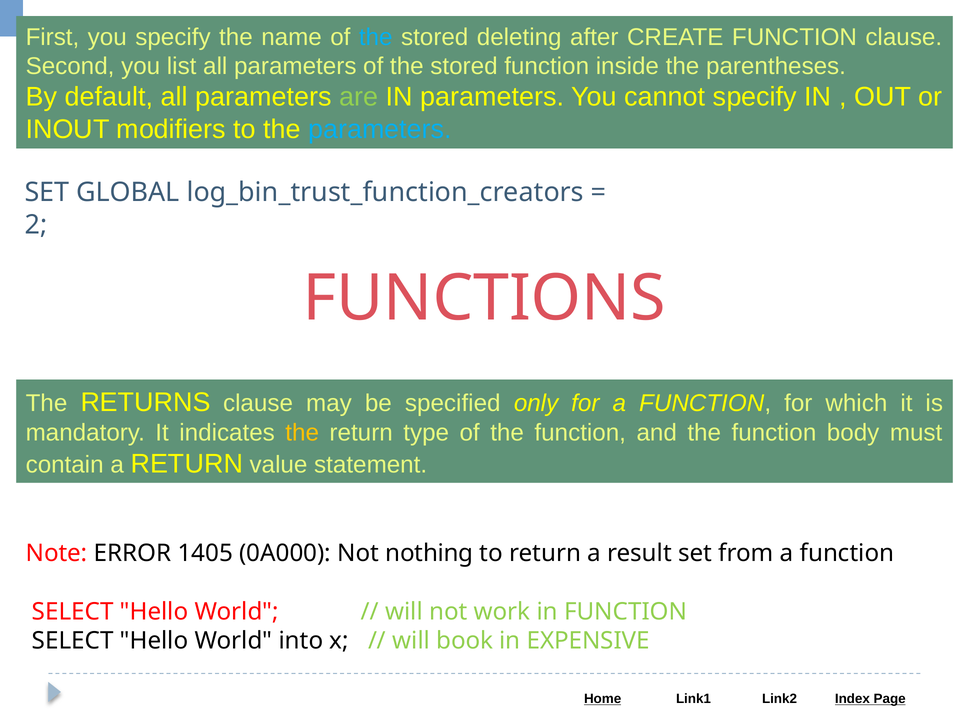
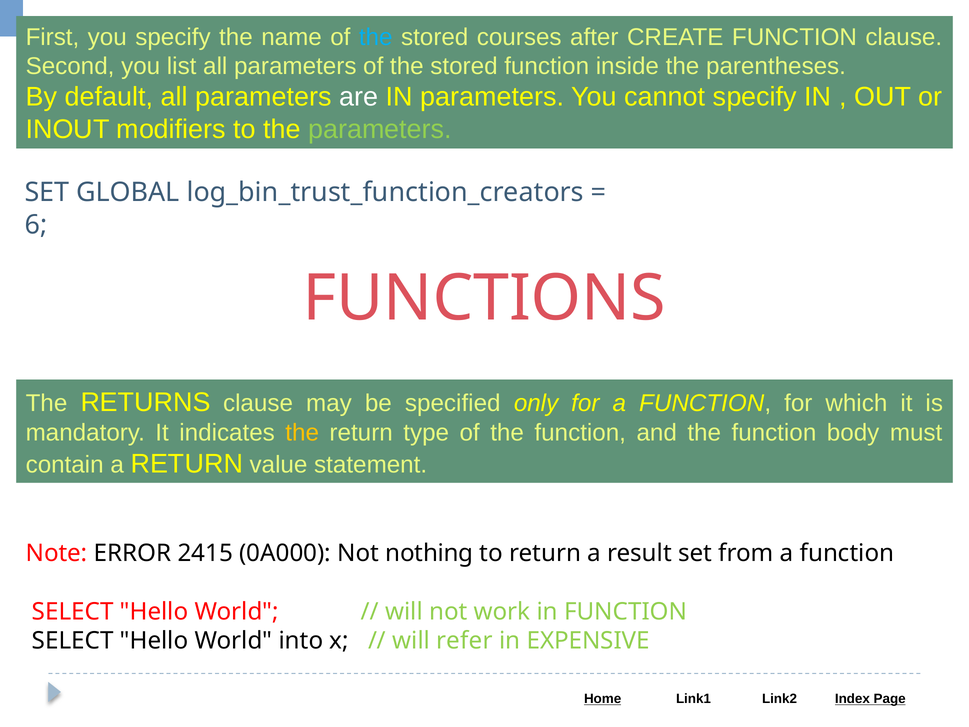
deleting: deleting -> courses
are colour: light green -> white
parameters at (380, 129) colour: light blue -> light green
2: 2 -> 6
1405: 1405 -> 2415
book: book -> refer
